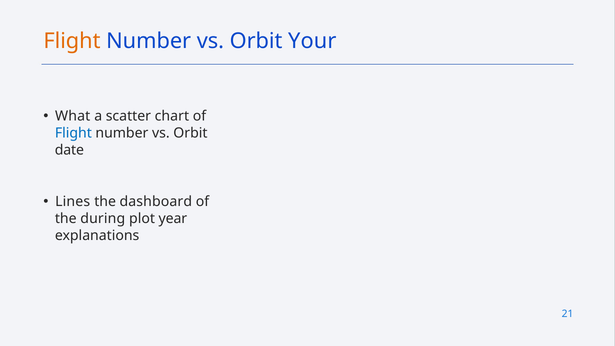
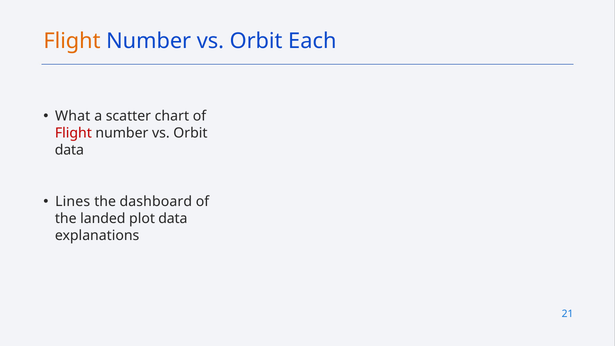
Your: Your -> Each
Flight at (73, 133) colour: blue -> red
date at (69, 150): date -> data
during: during -> landed
plot year: year -> data
